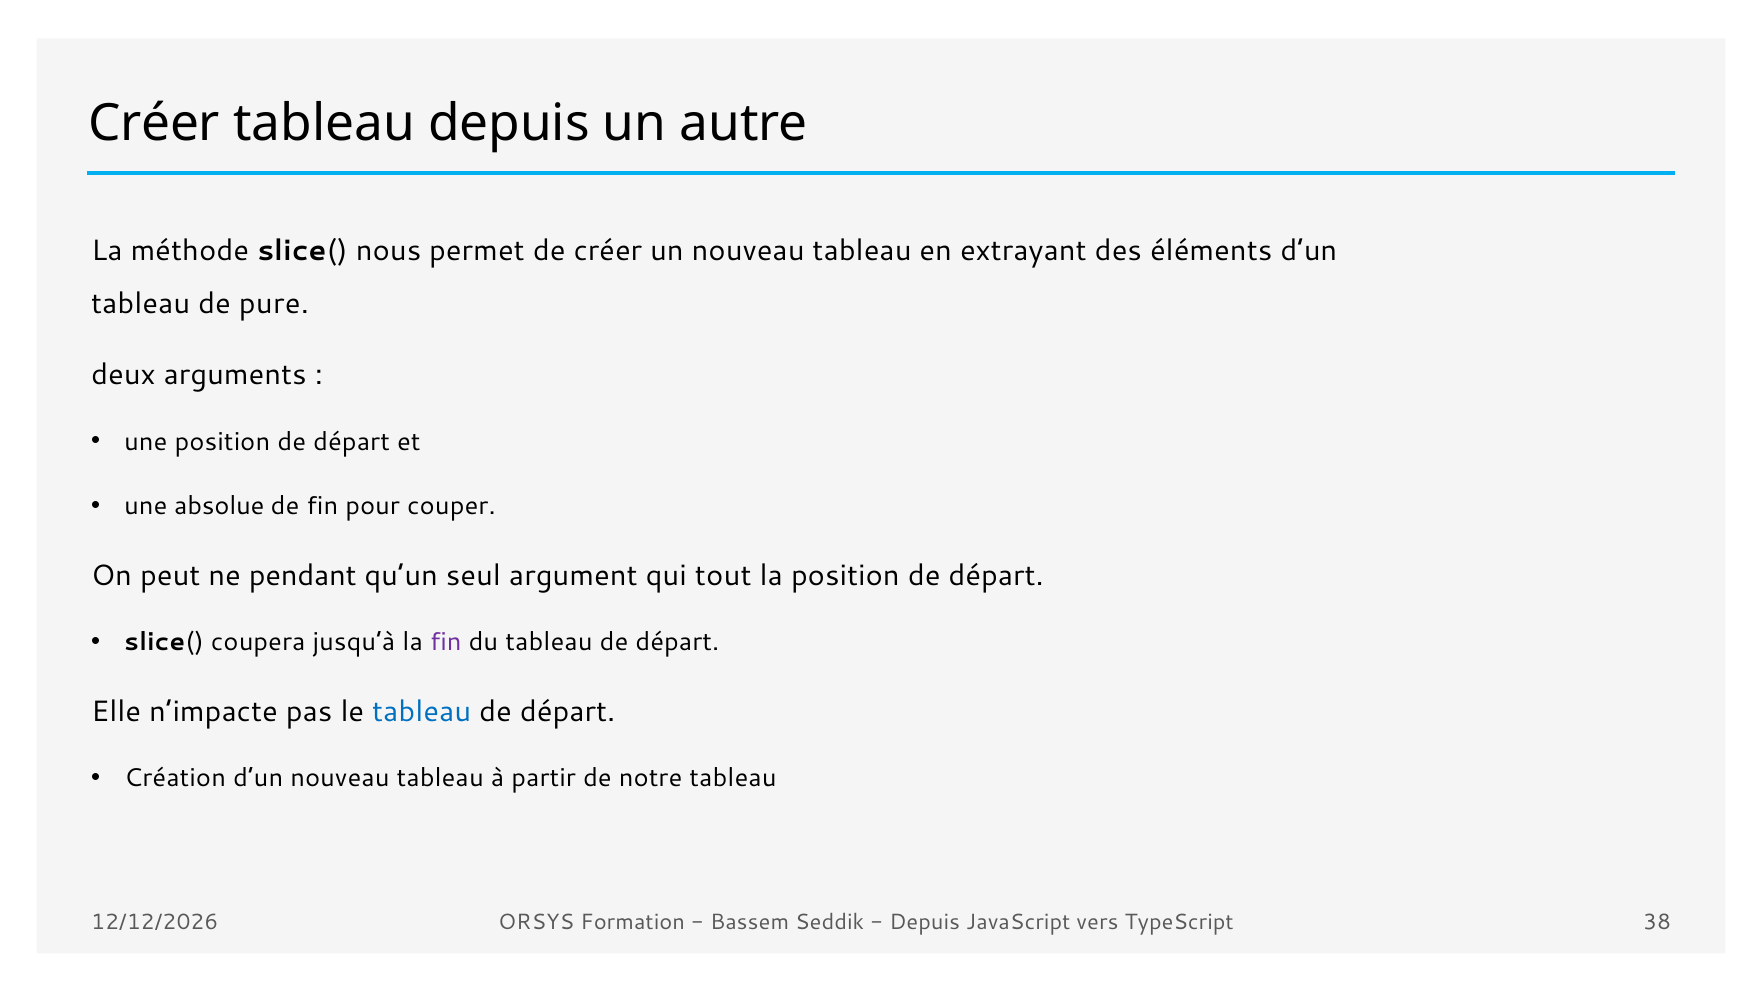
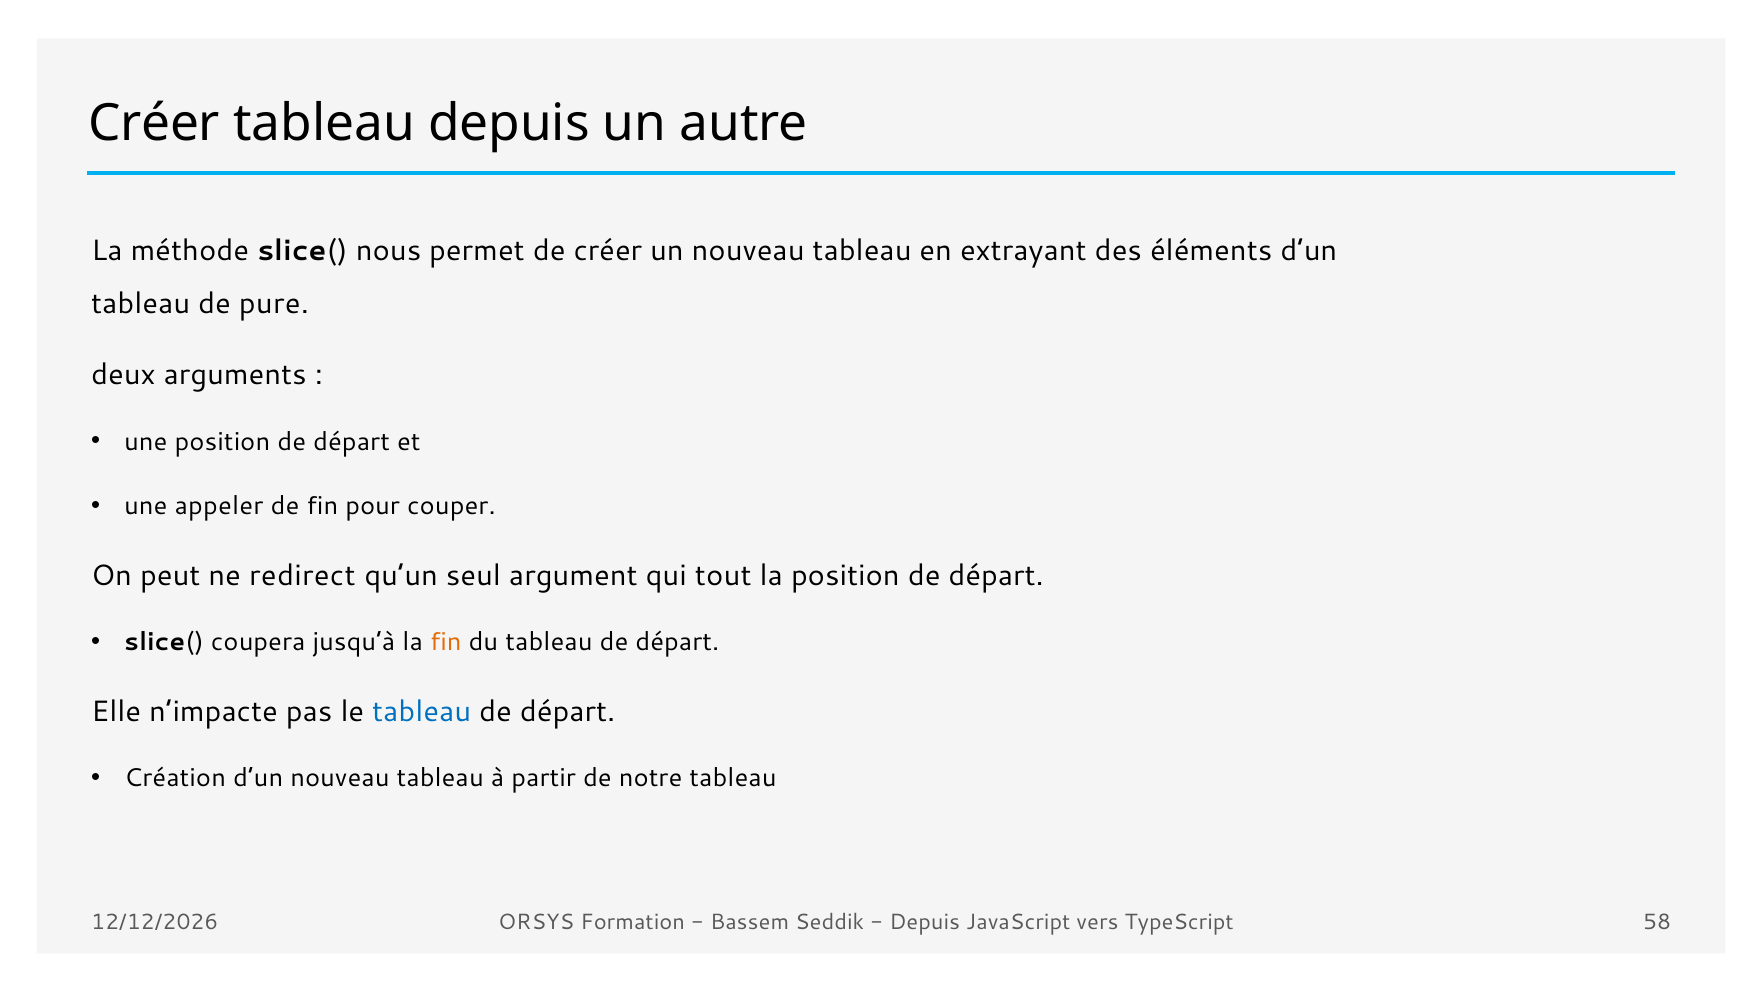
absolue: absolue -> appeler
pendant: pendant -> redirect
fin at (446, 642) colour: purple -> orange
38: 38 -> 58
